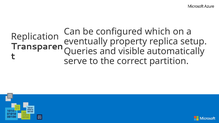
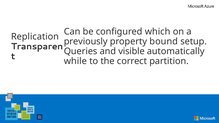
eventually: eventually -> previously
replica: replica -> bound
serve: serve -> while
